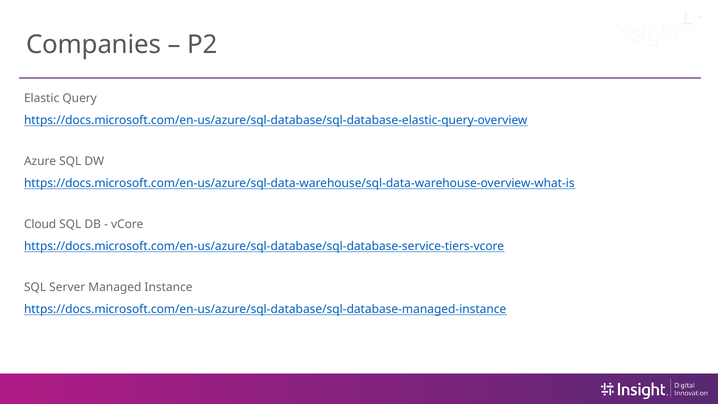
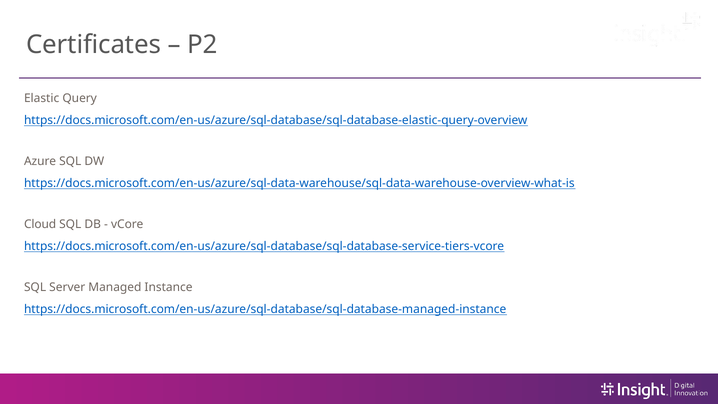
Companies: Companies -> Certificates
